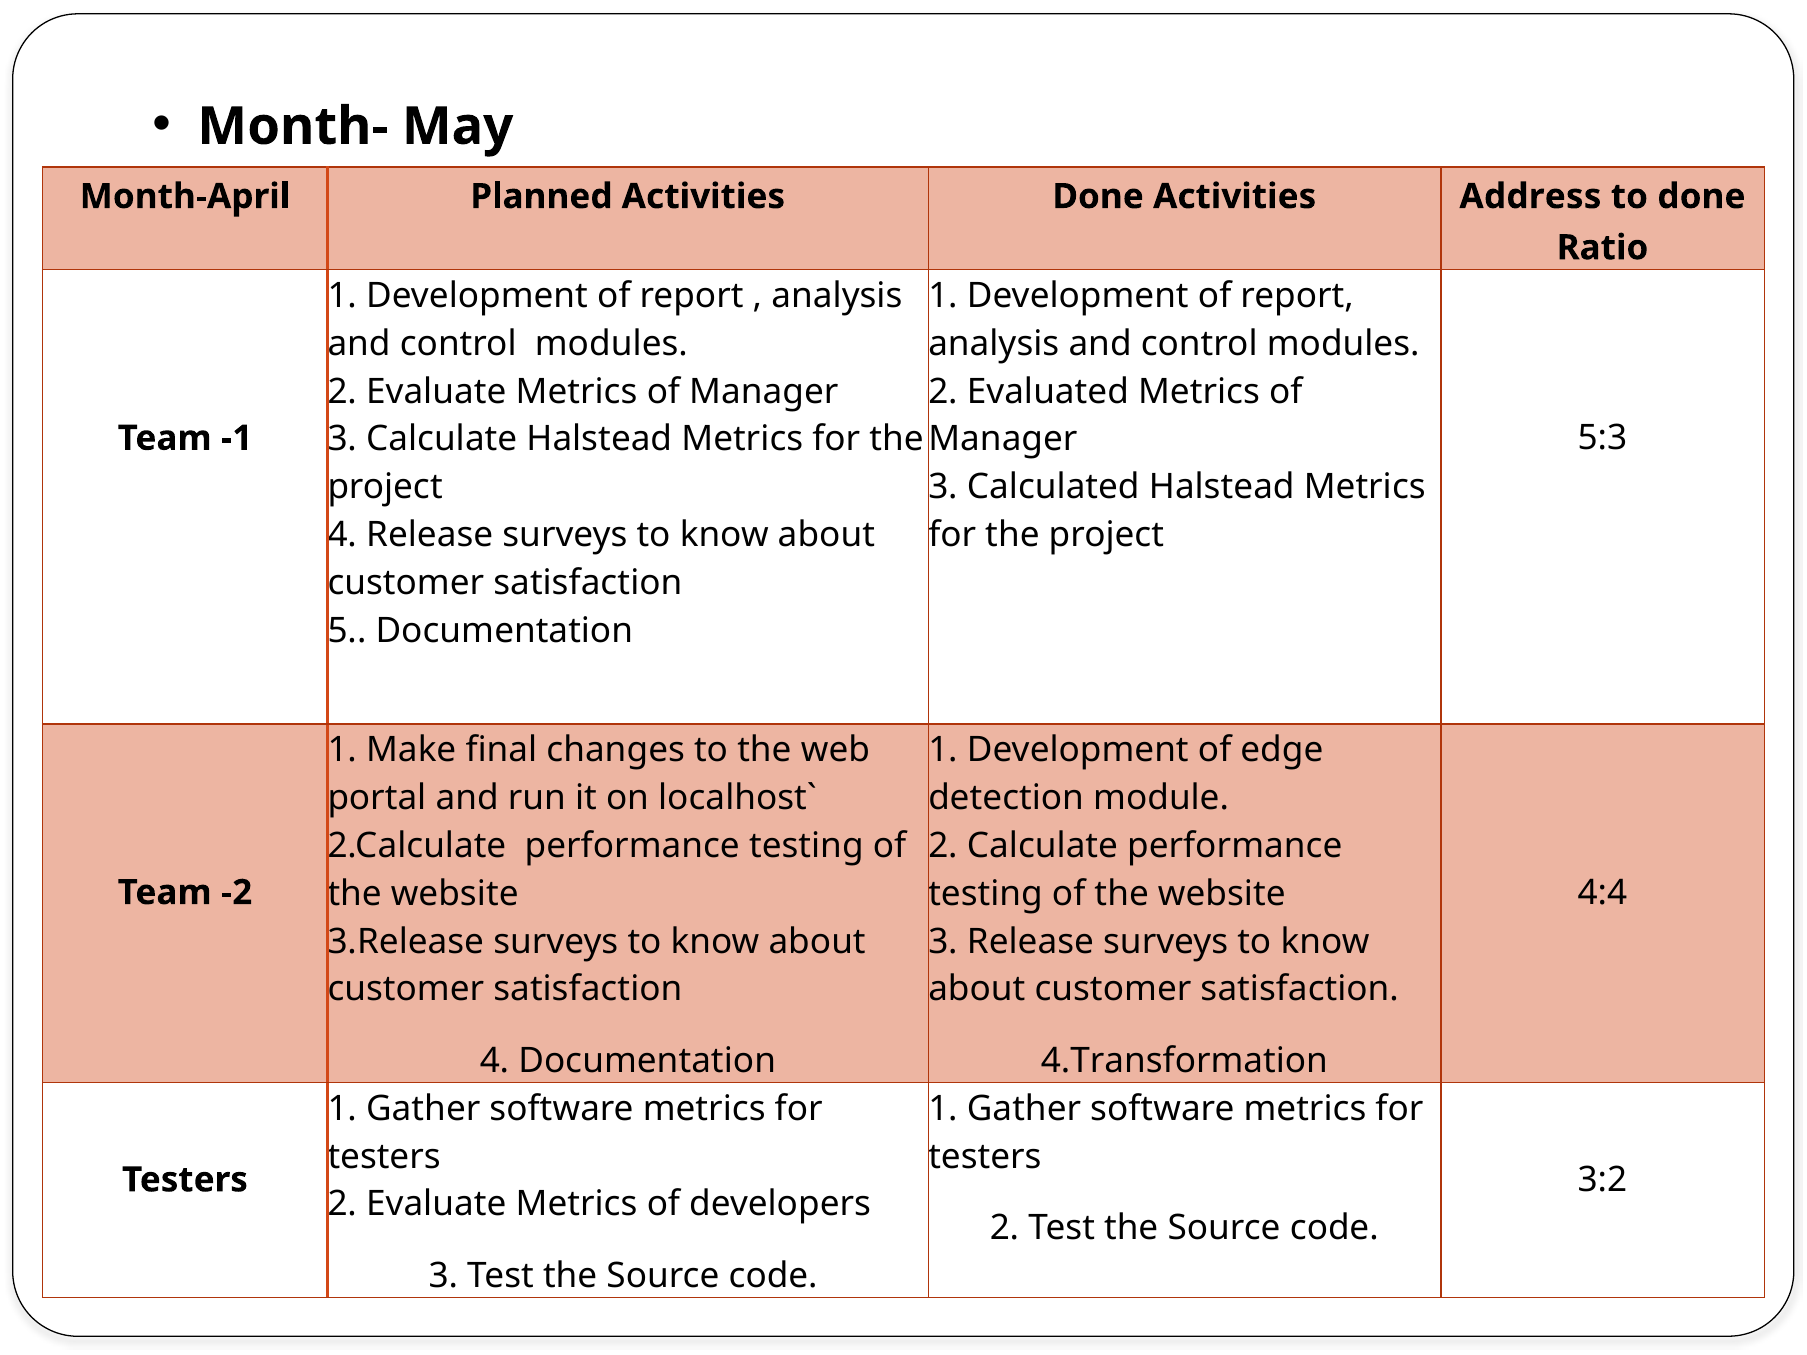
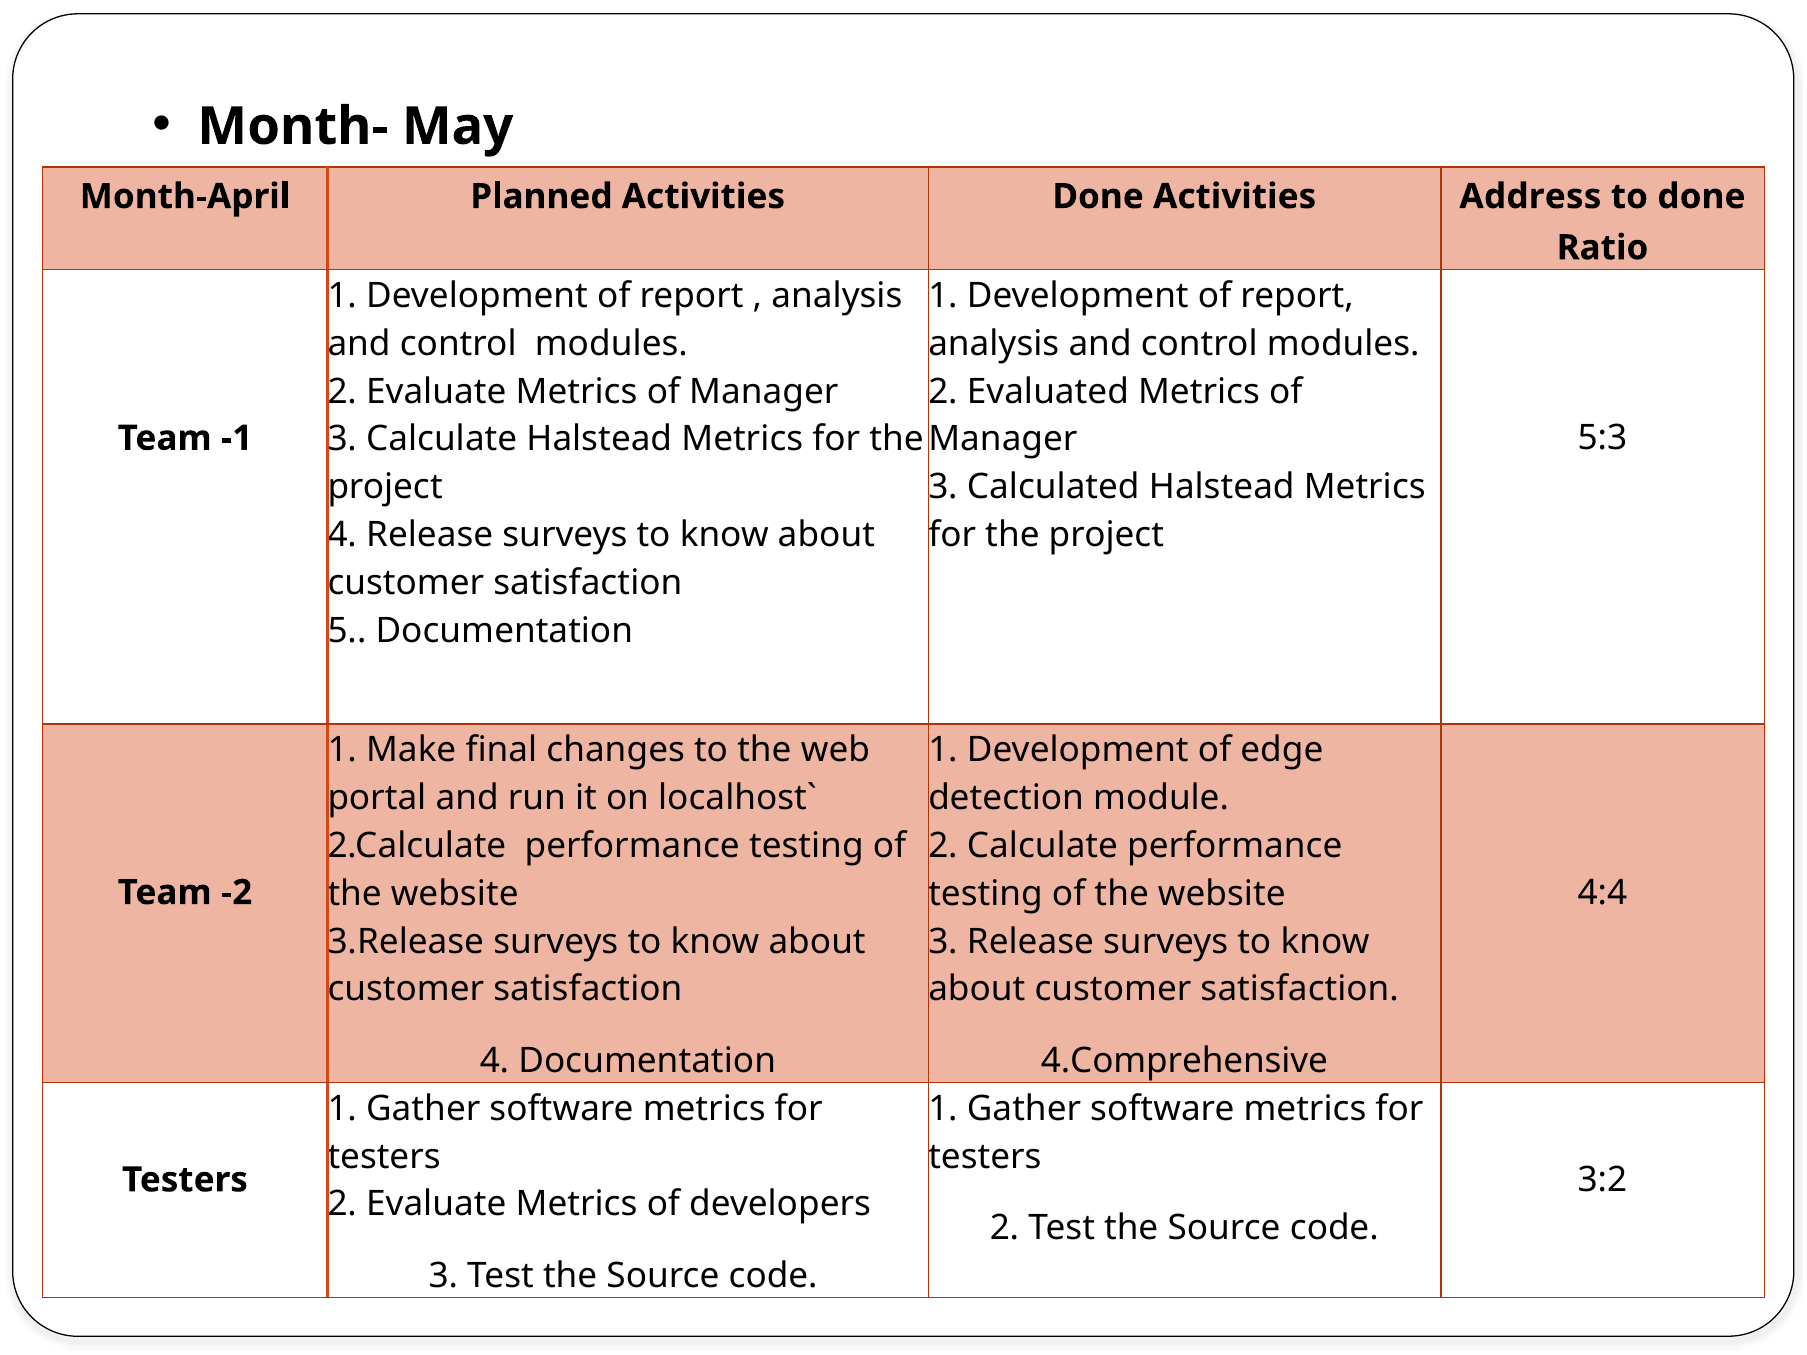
4.Transformation: 4.Transformation -> 4.Comprehensive
